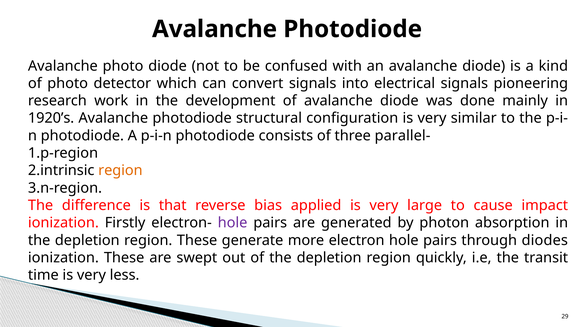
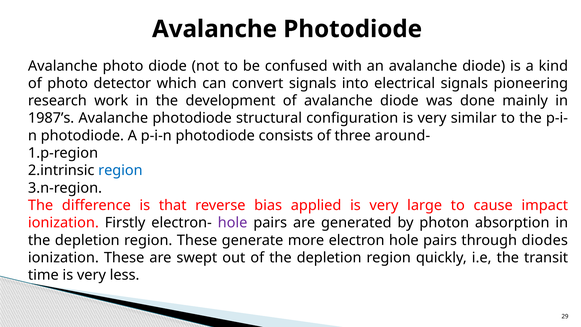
1920’s: 1920’s -> 1987’s
parallel-: parallel- -> around-
region at (120, 170) colour: orange -> blue
